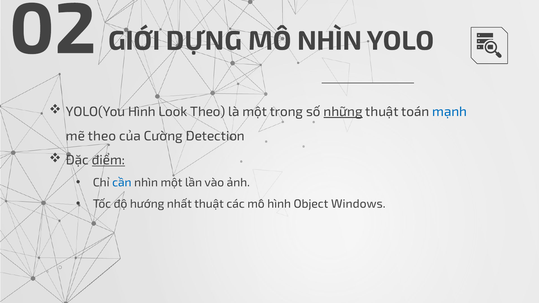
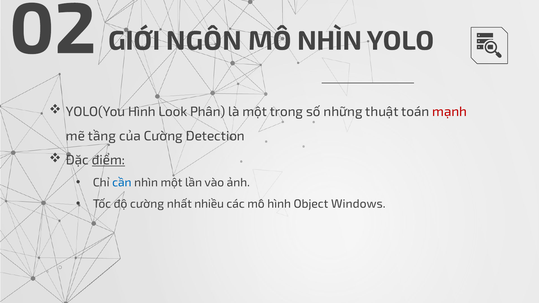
DỰNG: DỰNG -> NGÔN
Look Theo: Theo -> Phân
những underline: present -> none
mạnh colour: blue -> red
mẽ theo: theo -> tầng
độ hướng: hướng -> cường
nhất thuật: thuật -> nhiều
